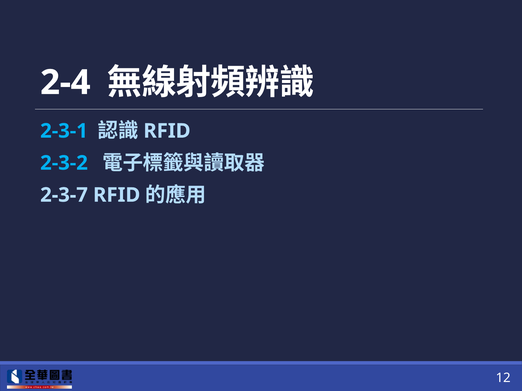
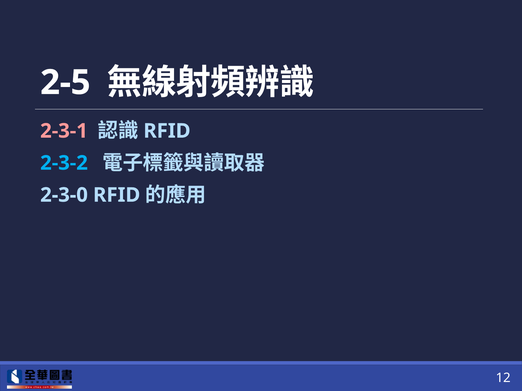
2-4: 2-4 -> 2-5
2-3-1 colour: light blue -> pink
2-3-7: 2-3-7 -> 2-3-0
